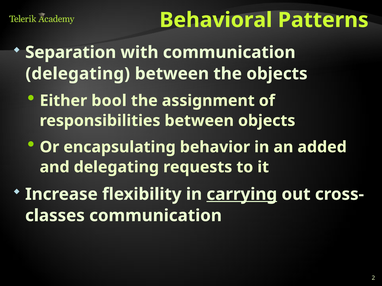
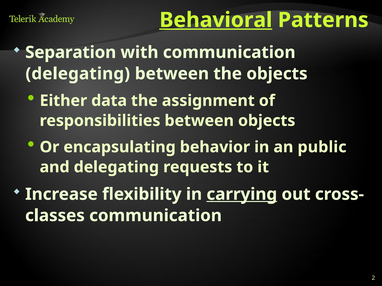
Behavioral underline: none -> present
bool: bool -> data
added: added -> public
